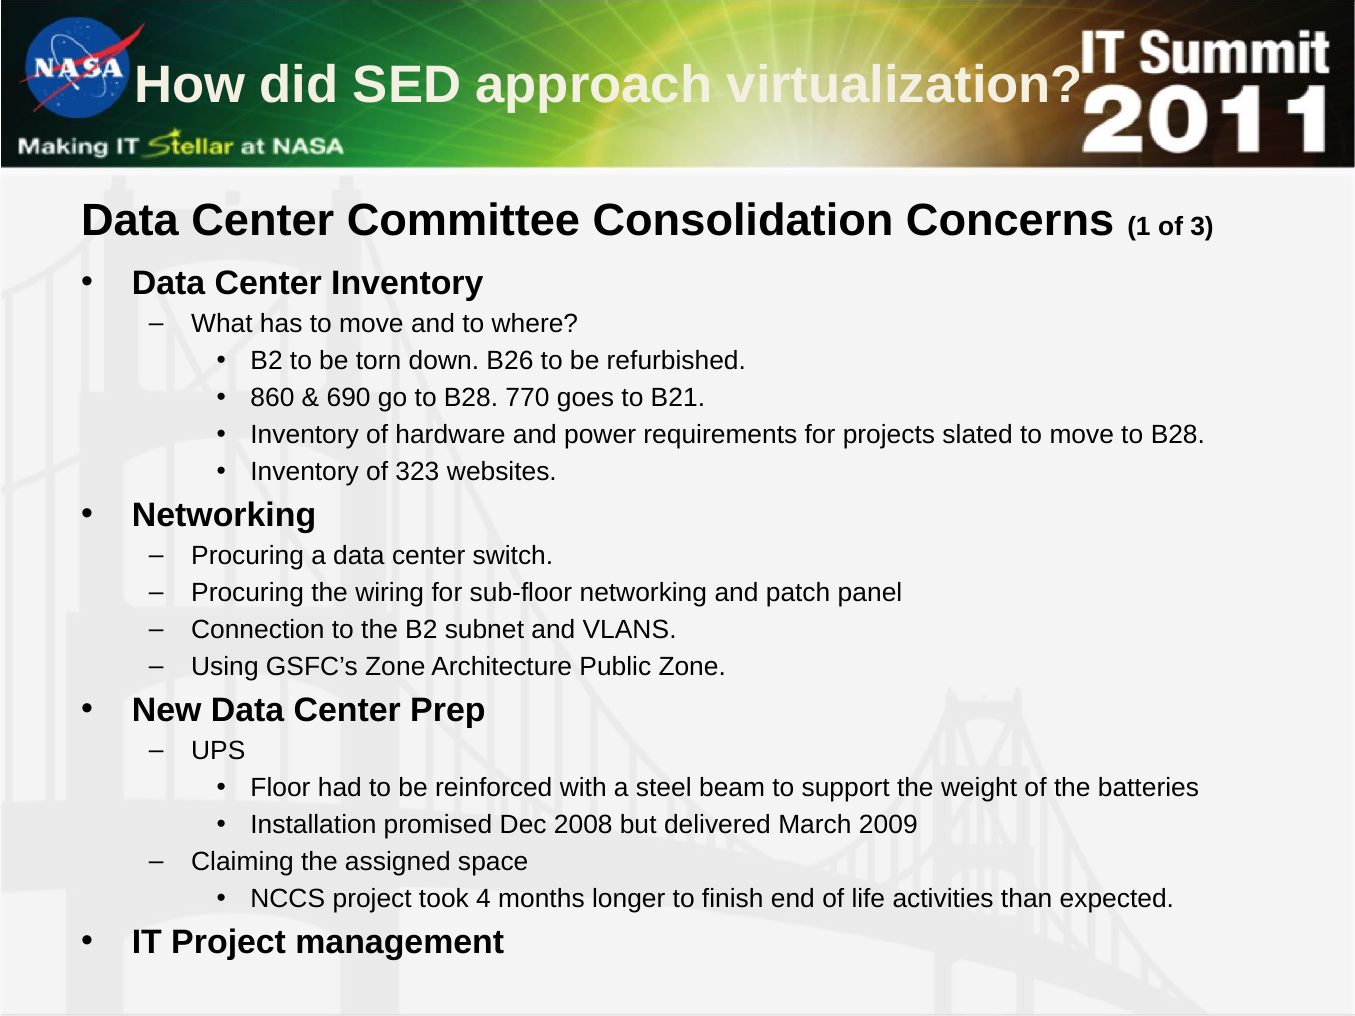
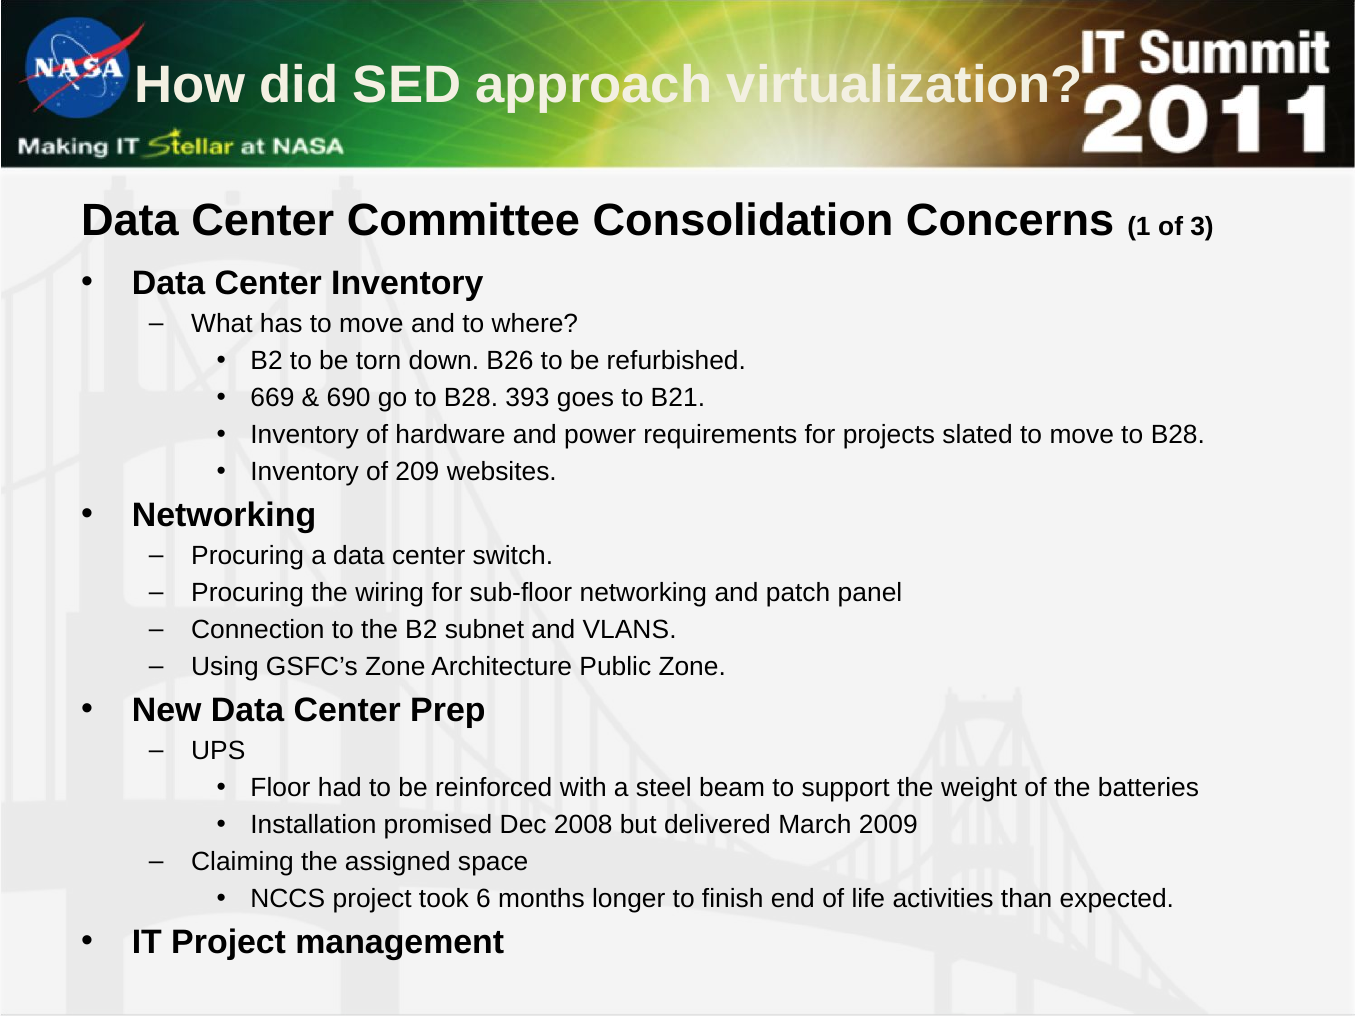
860: 860 -> 669
770: 770 -> 393
323: 323 -> 209
4: 4 -> 6
